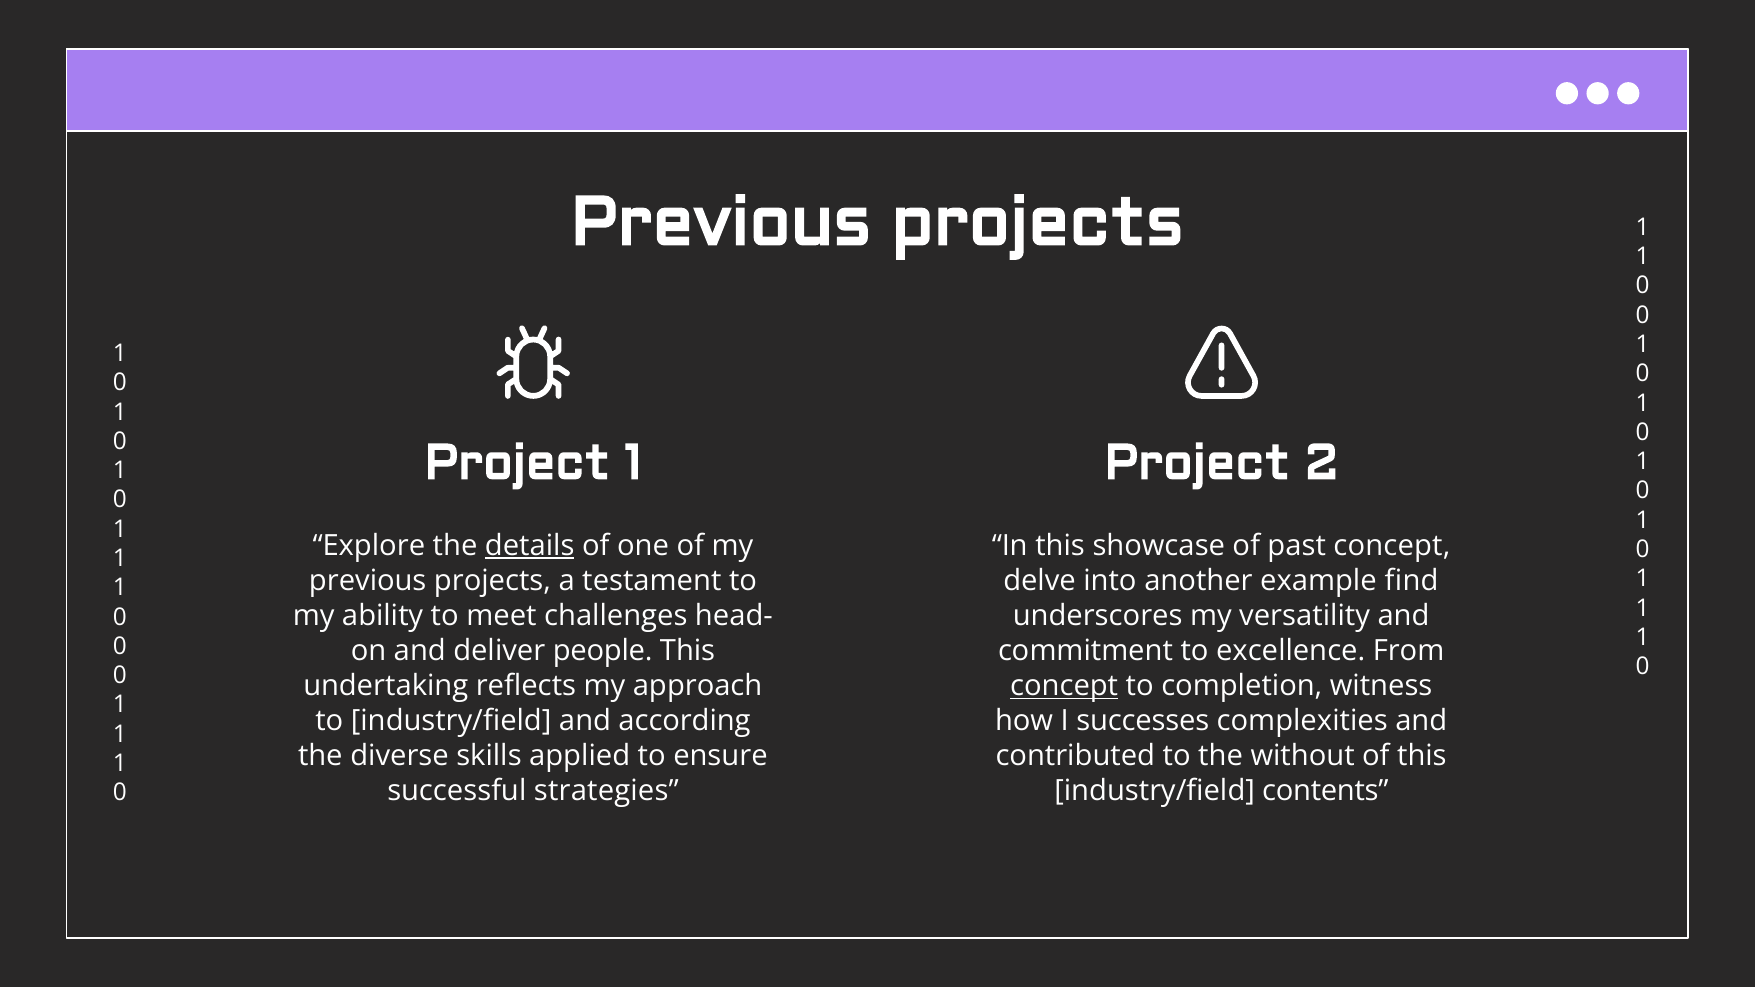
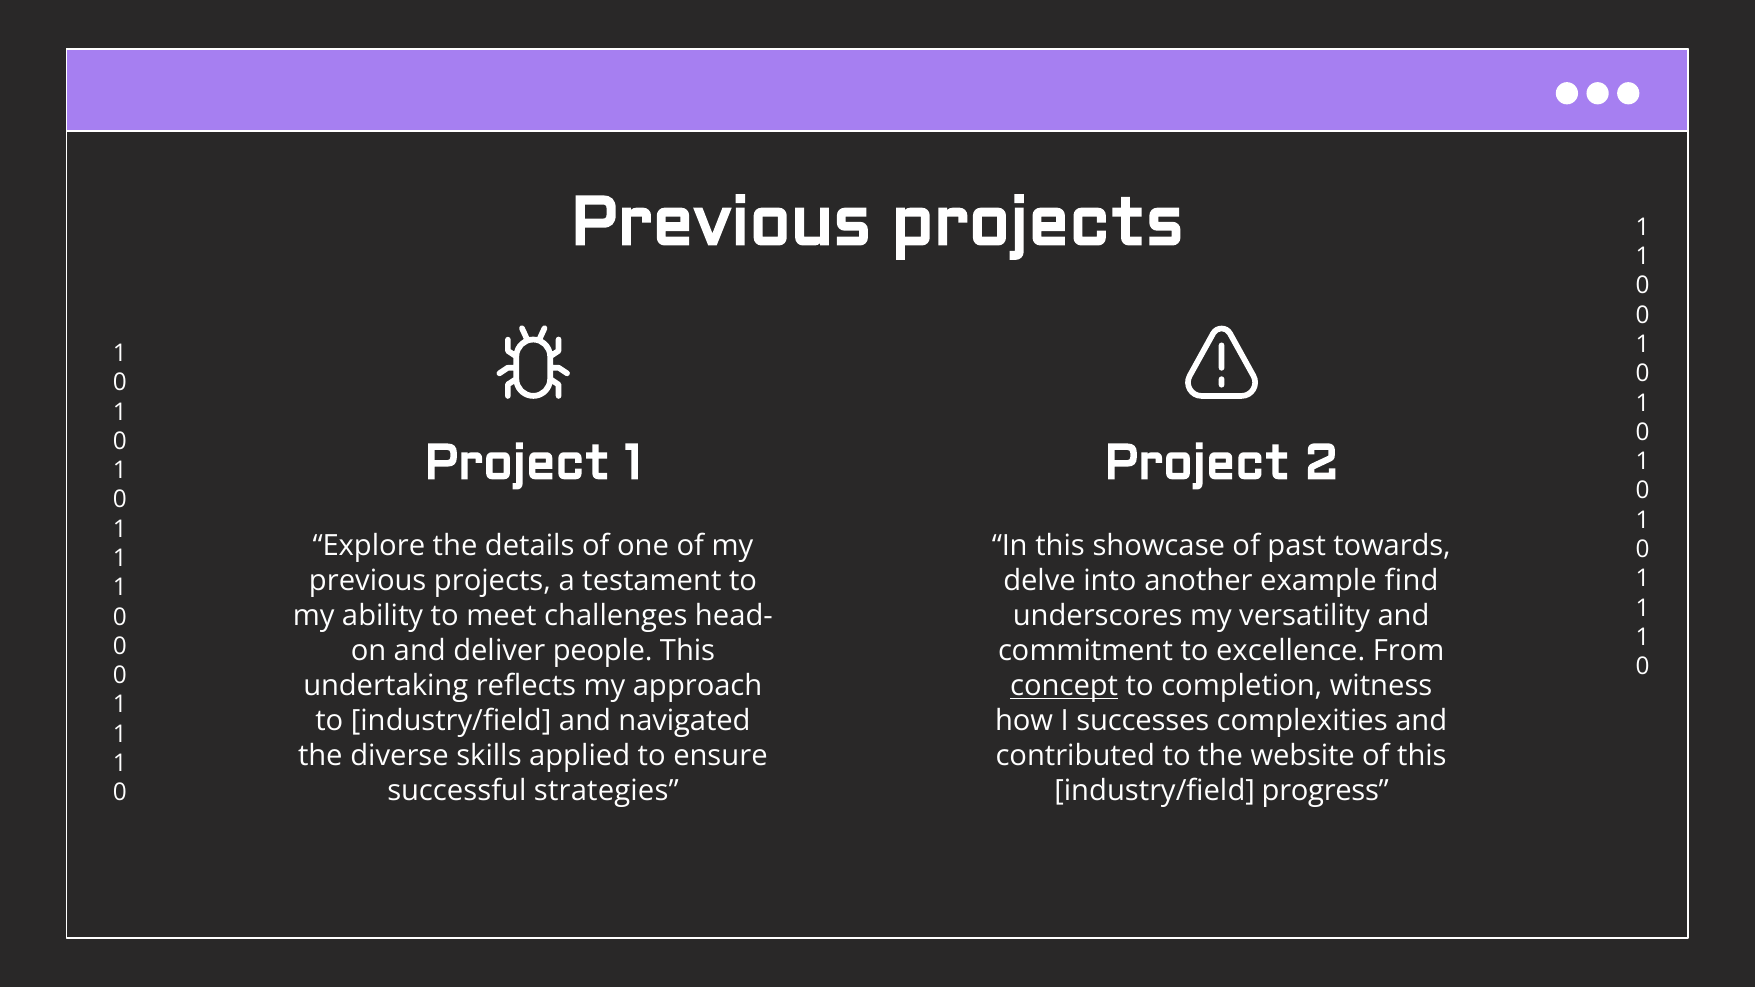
details underline: present -> none
past concept: concept -> towards
according: according -> navigated
without: without -> website
contents: contents -> progress
